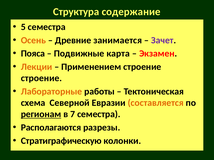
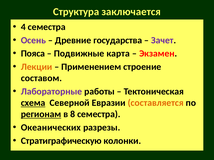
содержание: содержание -> заключается
5: 5 -> 4
Осень colour: orange -> purple
занимается: занимается -> государства
строение at (41, 78): строение -> составом
Лабораторные colour: orange -> purple
схема underline: none -> present
7: 7 -> 8
Располагаются: Располагаются -> Океанических
